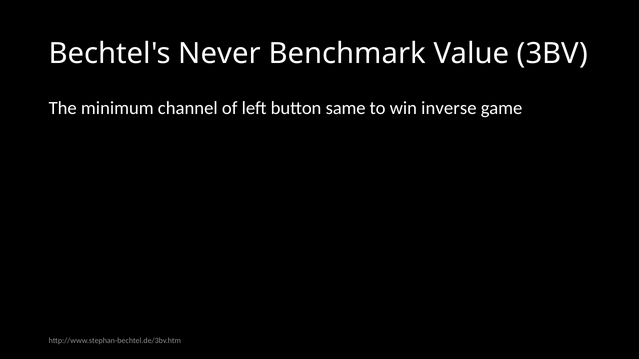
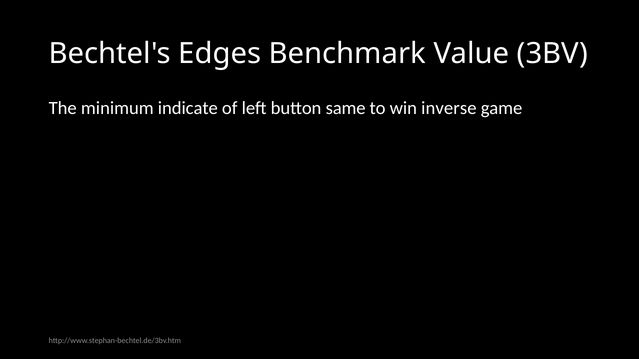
Never: Never -> Edges
channel: channel -> indicate
